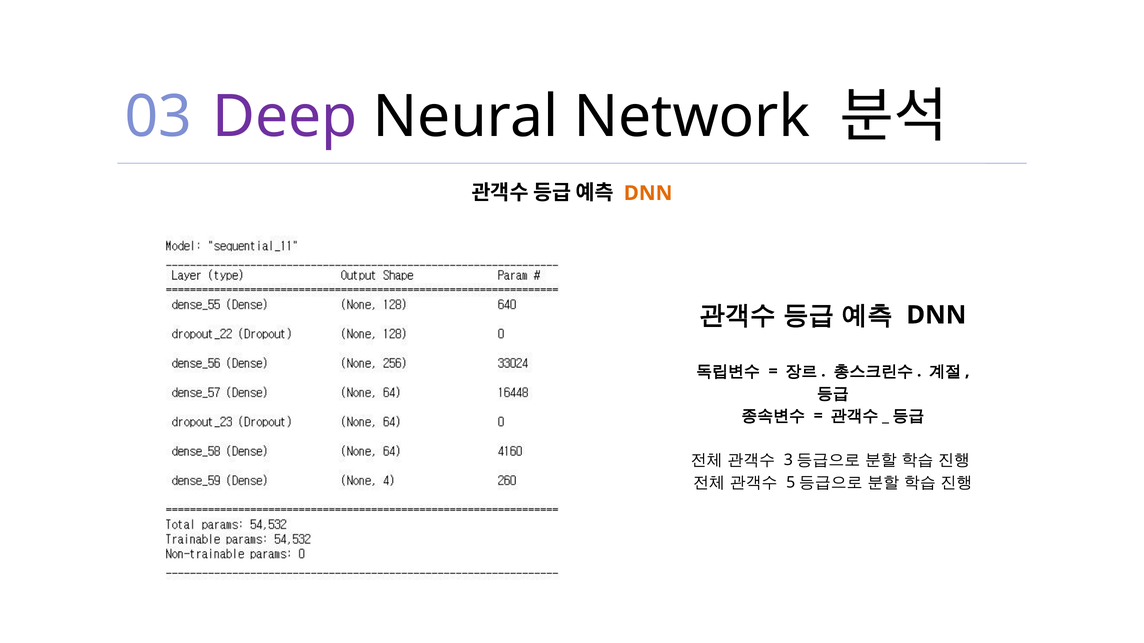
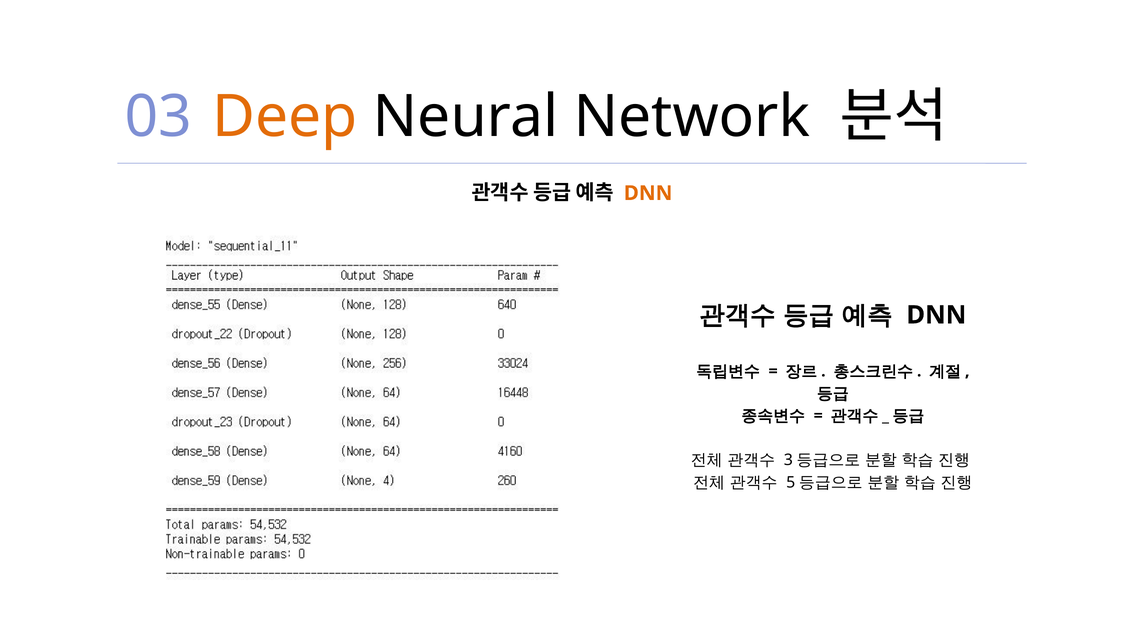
Deep colour: purple -> orange
